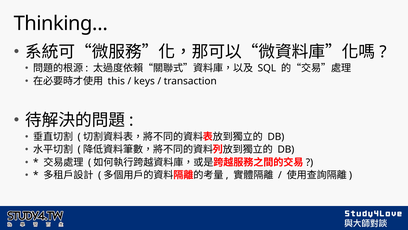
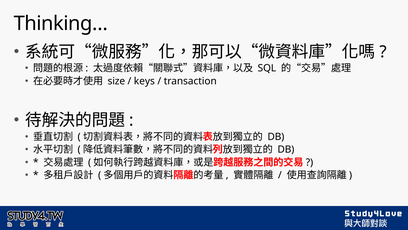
this: this -> size
